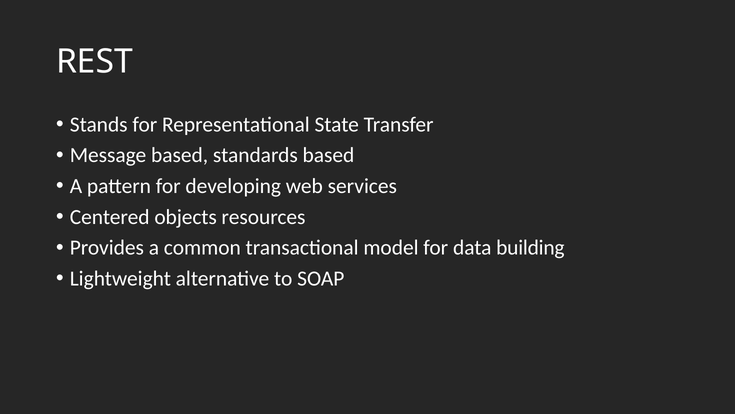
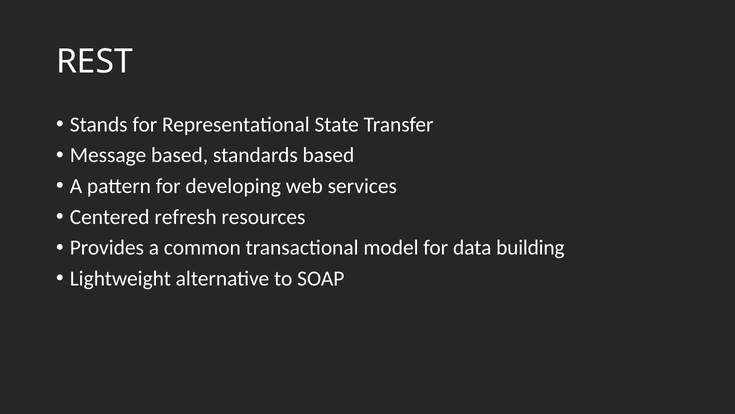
objects: objects -> refresh
